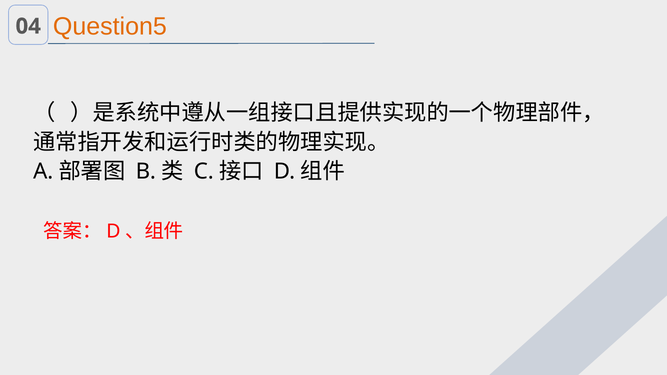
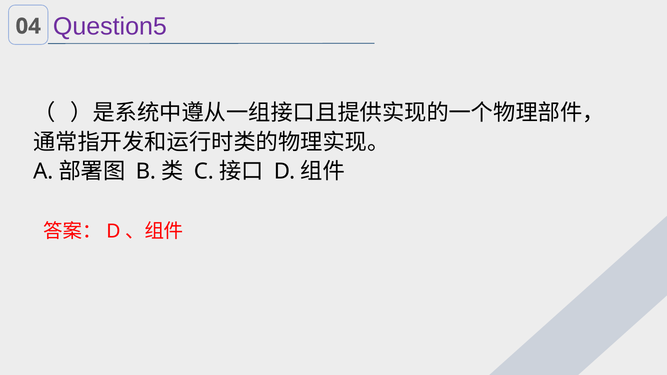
Question5 colour: orange -> purple
